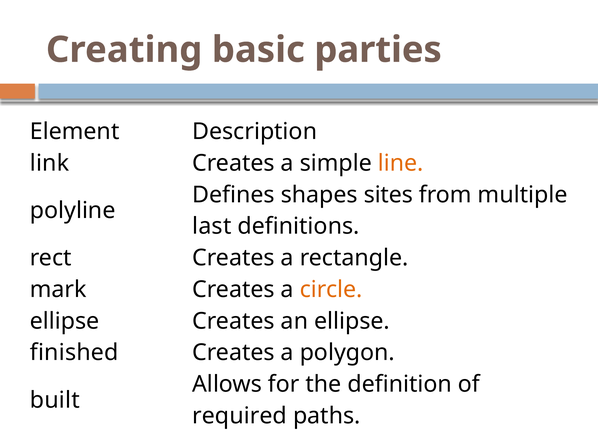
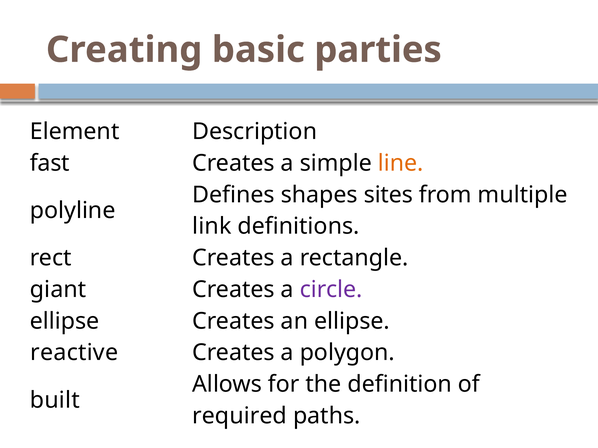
link: link -> fast
last: last -> link
mark: mark -> giant
circle colour: orange -> purple
finished: finished -> reactive
